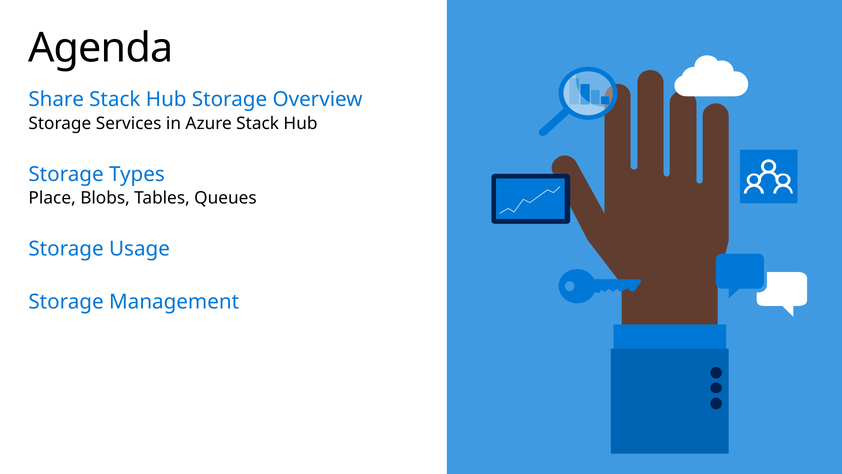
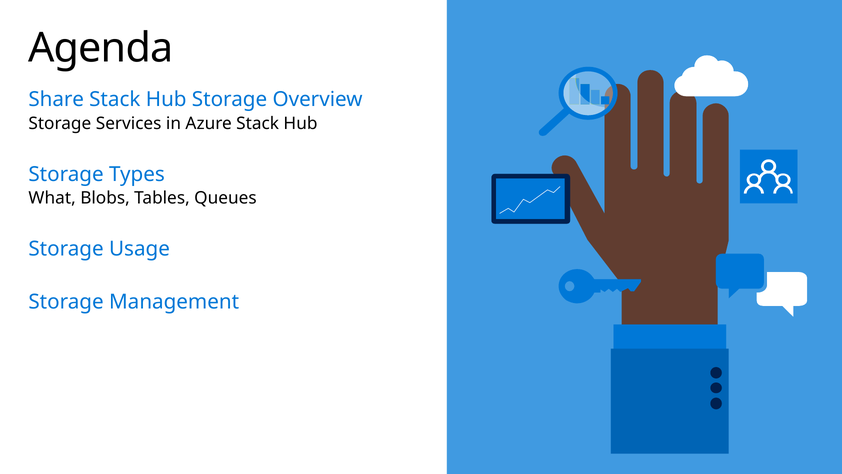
Place: Place -> What
